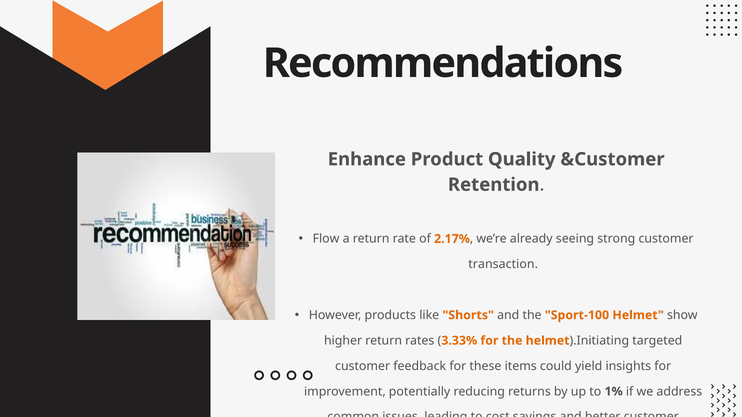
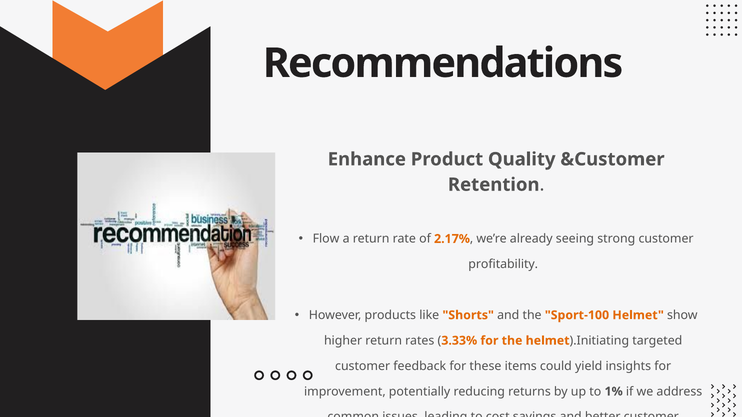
transaction: transaction -> profitability
